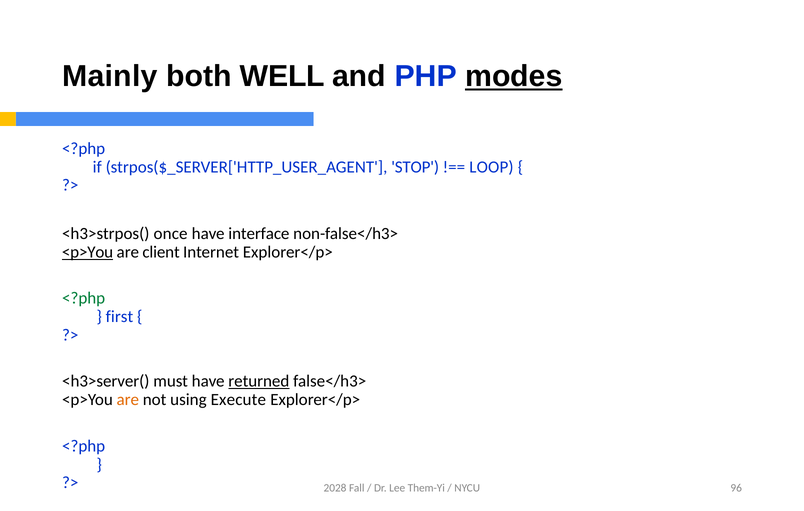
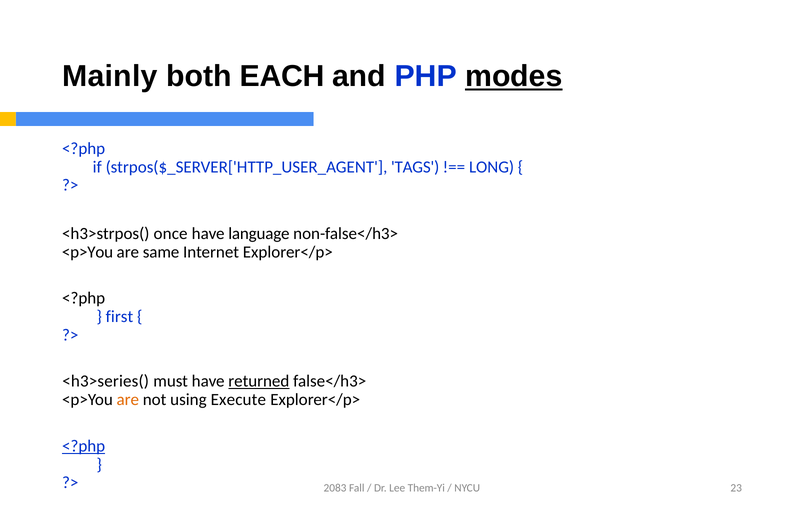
WELL: WELL -> EACH
STOP: STOP -> TAGS
LOOP: LOOP -> LONG
interface: interface -> language
<p>You at (88, 252) underline: present -> none
client: client -> same
<?php at (84, 298) colour: green -> black
<h3>server(: <h3>server( -> <h3>series(
<?php at (84, 446) underline: none -> present
2028: 2028 -> 2083
96: 96 -> 23
